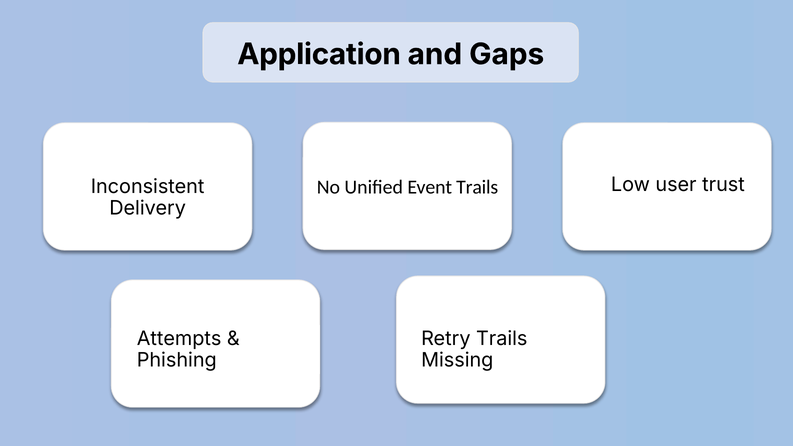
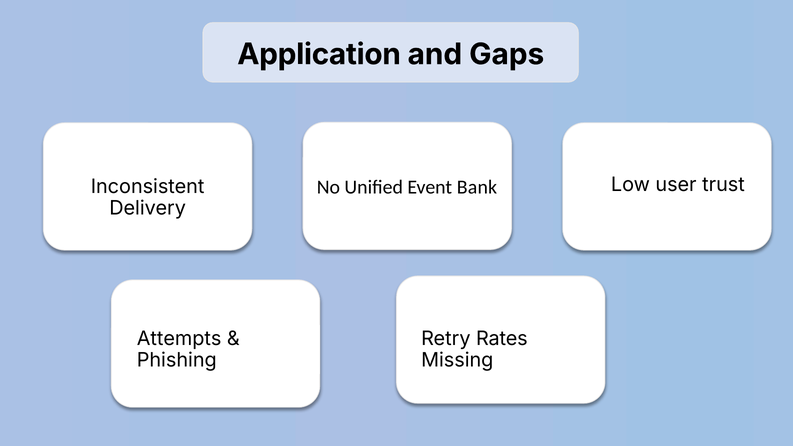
Event Trails: Trails -> Bank
Retry Trails: Trails -> Rates
